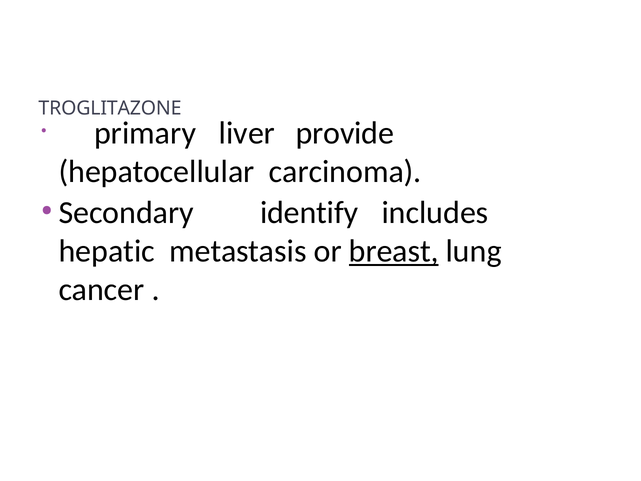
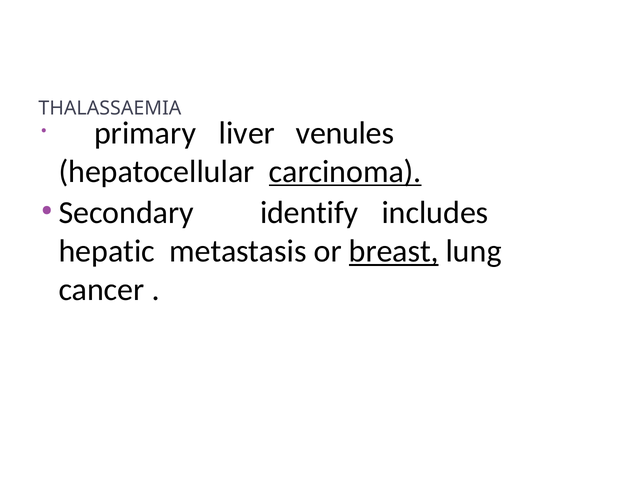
TROGLITAZONE: TROGLITAZONE -> THALASSAEMIA
provide: provide -> venules
carcinoma underline: none -> present
